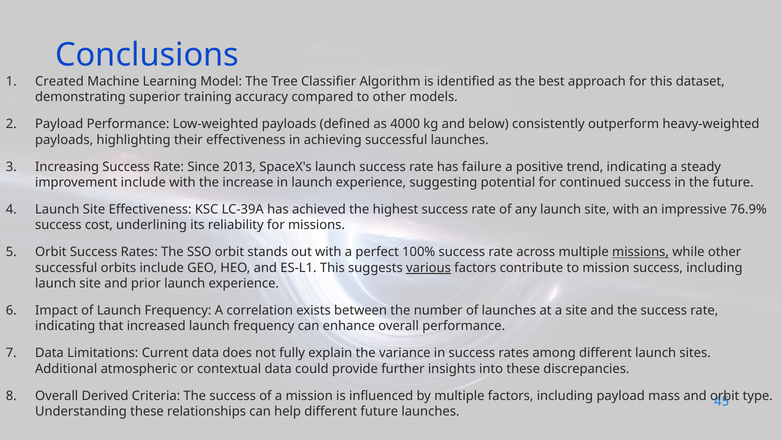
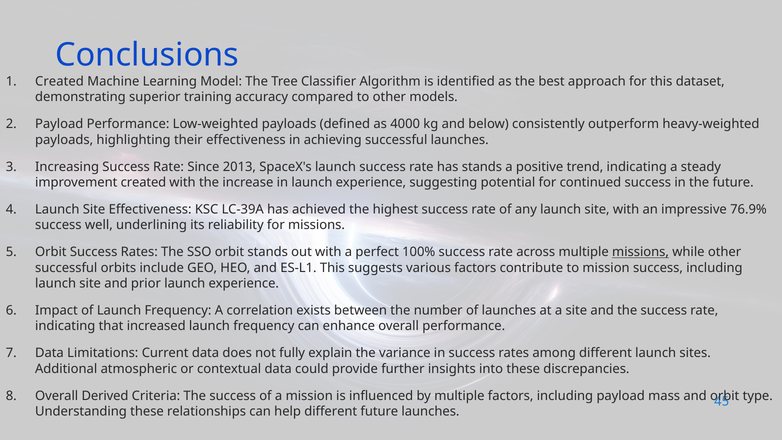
has failure: failure -> stands
improvement include: include -> created
cost: cost -> well
various underline: present -> none
